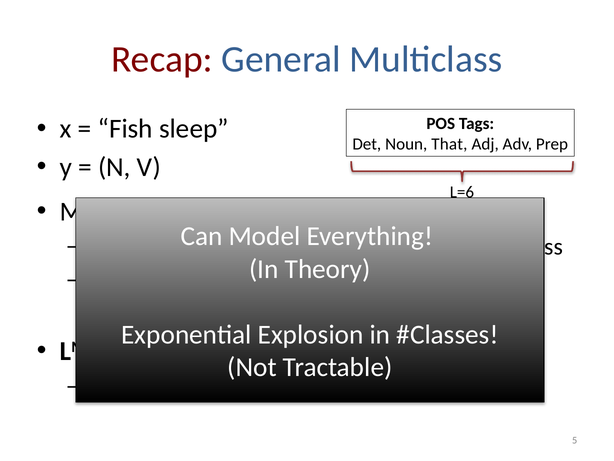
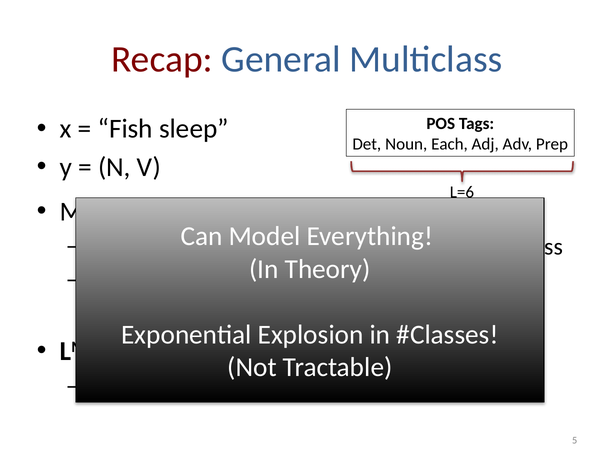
That: That -> Each
